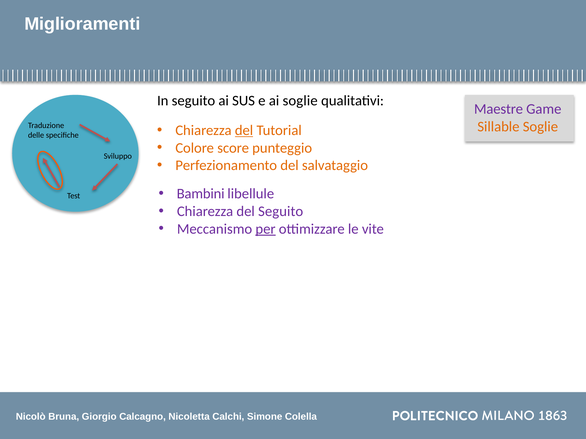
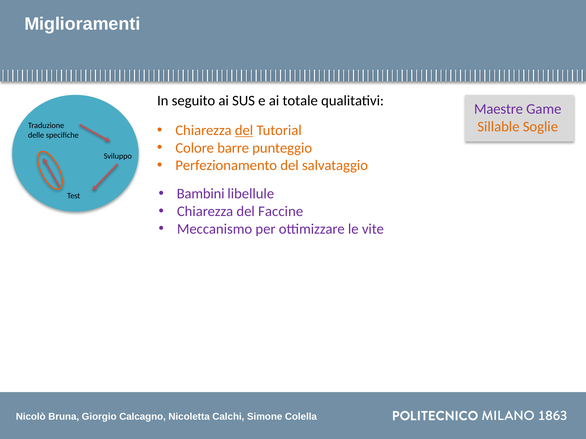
ai soglie: soglie -> totale
score: score -> barre
del Seguito: Seguito -> Faccine
per underline: present -> none
